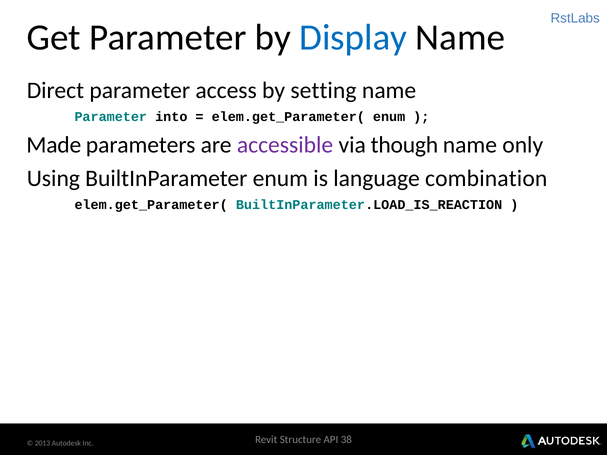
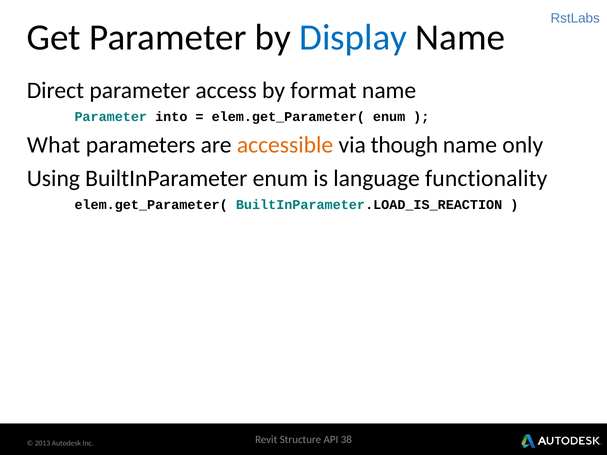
setting: setting -> format
Made: Made -> What
accessible colour: purple -> orange
combination: combination -> functionality
